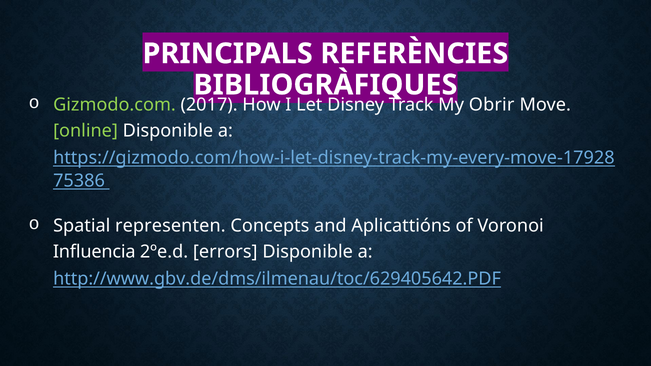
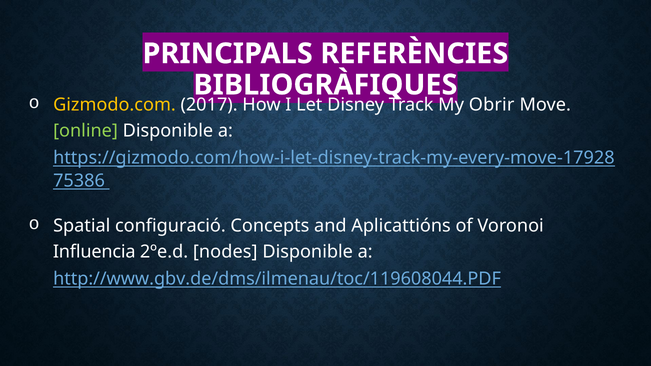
Gizmodo.com colour: light green -> yellow
representen: representen -> configuració
errors: errors -> nodes
http://www.gbv.de/dms/ilmenau/toc/629405642.PDF: http://www.gbv.de/dms/ilmenau/toc/629405642.PDF -> http://www.gbv.de/dms/ilmenau/toc/119608044.PDF
